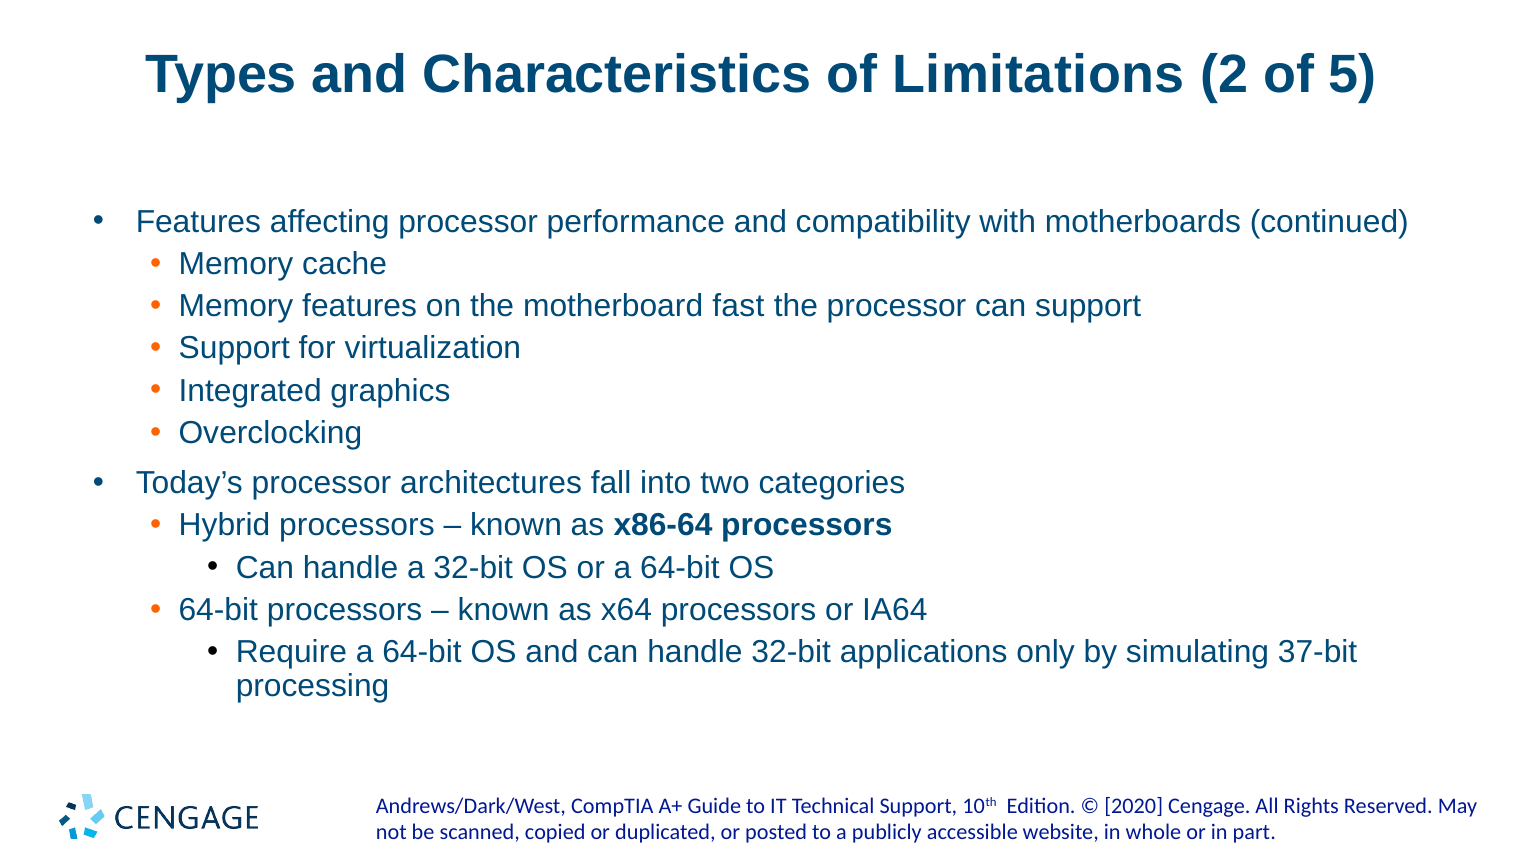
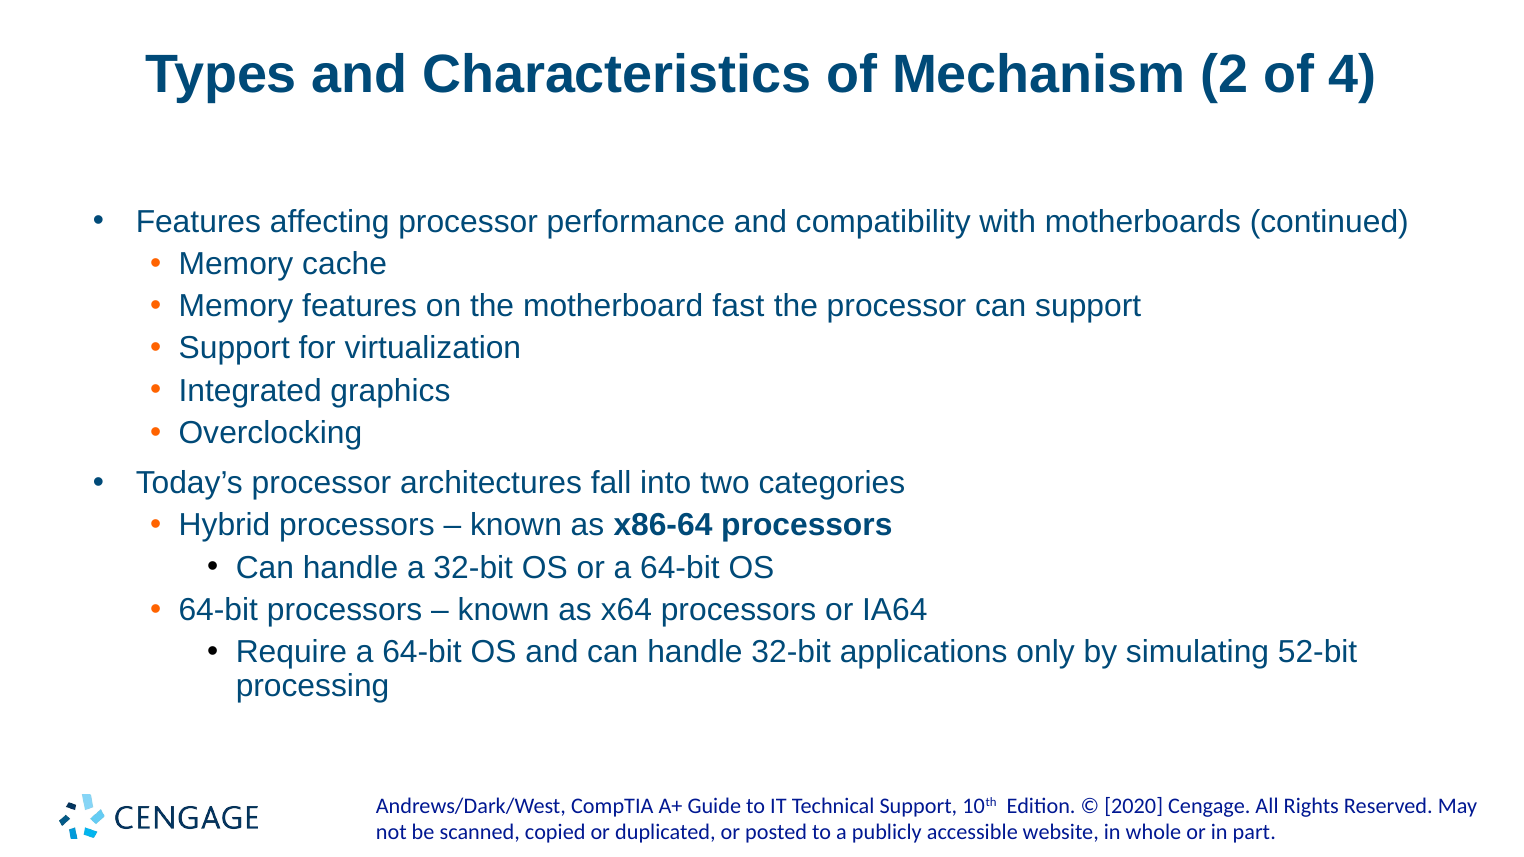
Limitations: Limitations -> Mechanism
5: 5 -> 4
37-bit: 37-bit -> 52-bit
